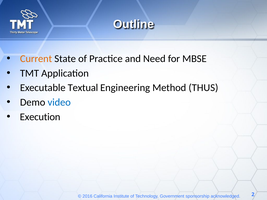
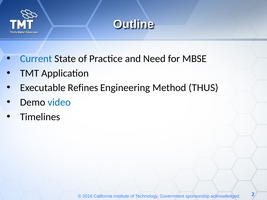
Current colour: orange -> blue
Textual: Textual -> Refines
Execution: Execution -> Timelines
